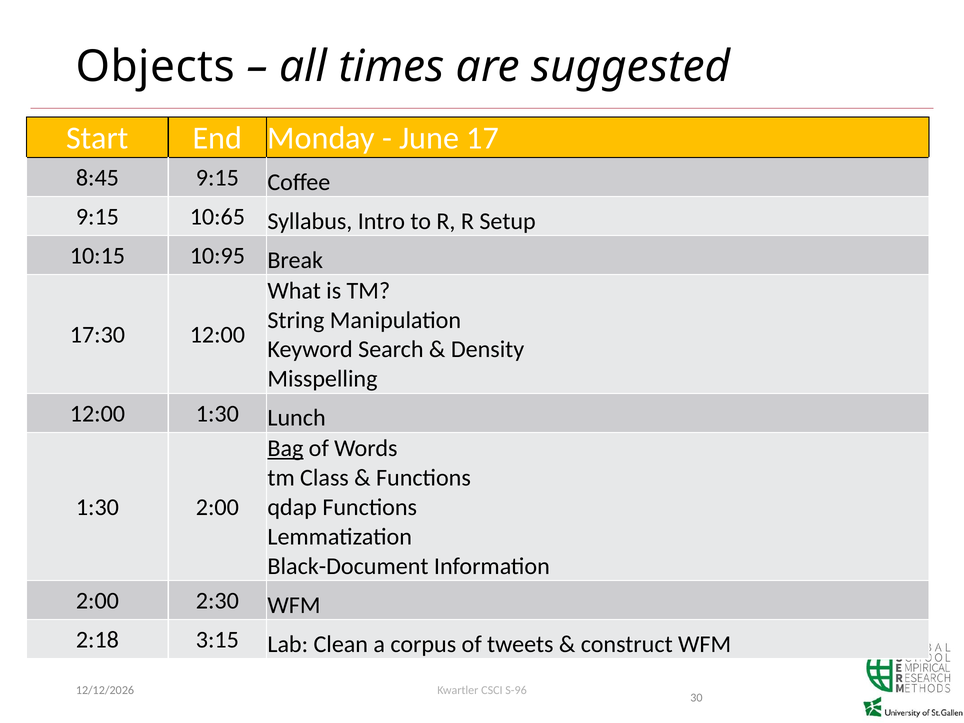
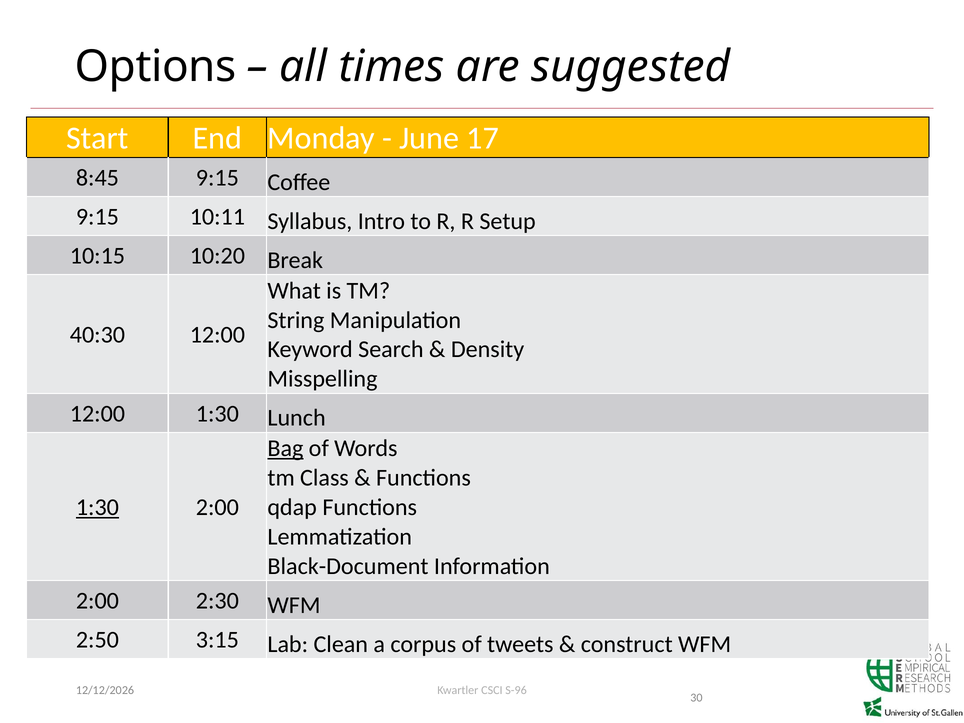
Objects: Objects -> Options
10:65: 10:65 -> 10:11
10:95: 10:95 -> 10:20
17:30: 17:30 -> 40:30
1:30 at (97, 507) underline: none -> present
2:18: 2:18 -> 2:50
